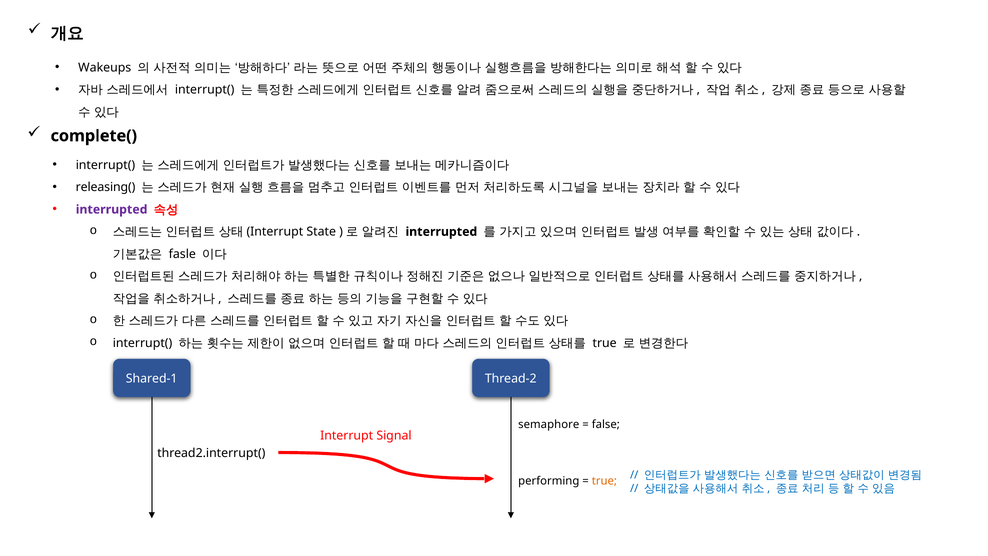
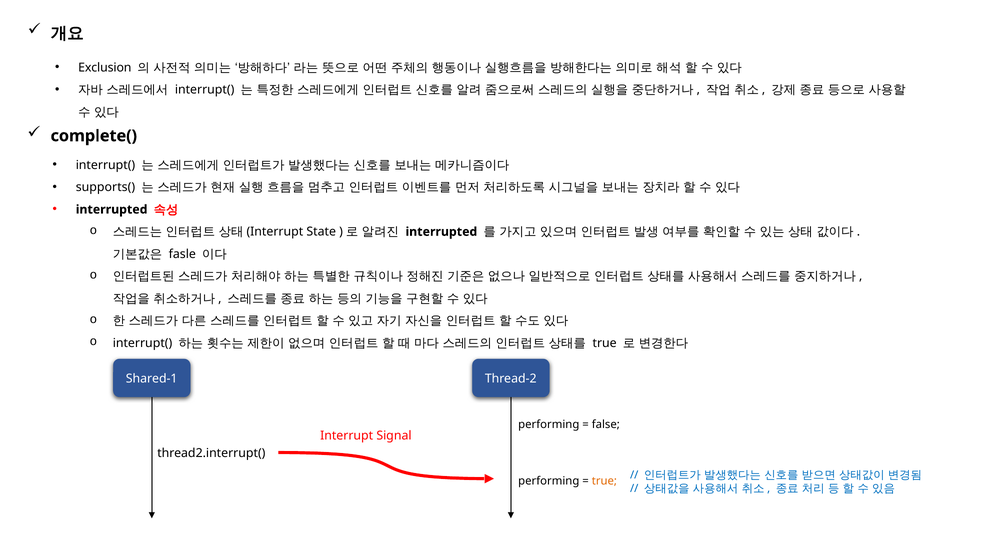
Wakeups: Wakeups -> Exclusion
releasing(: releasing( -> supports(
interrupted at (112, 209) colour: purple -> black
semaphore at (549, 424): semaphore -> performing
